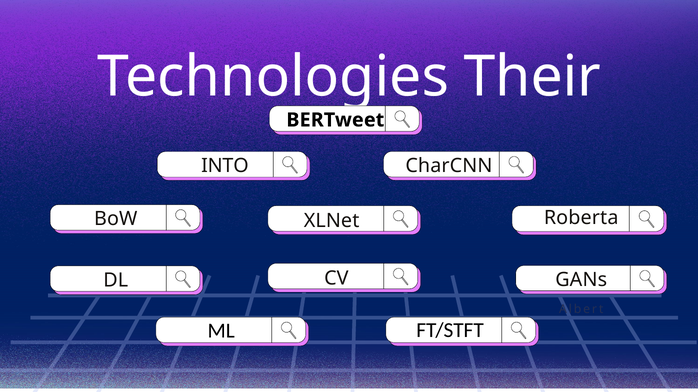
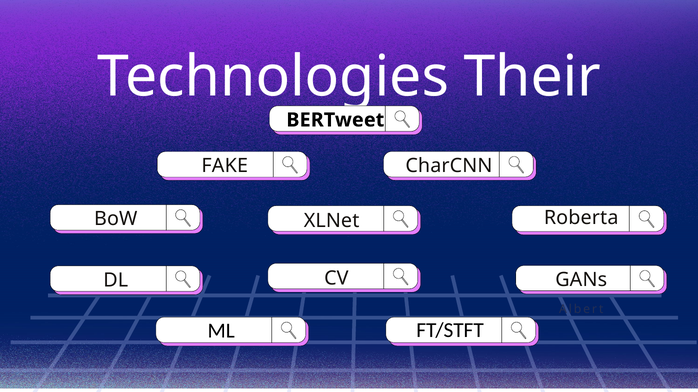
INTO: INTO -> FAKE
